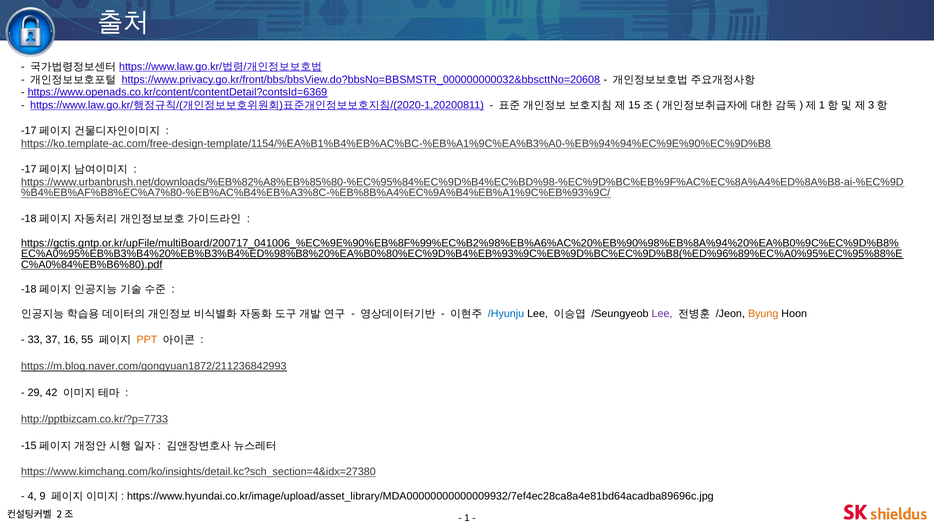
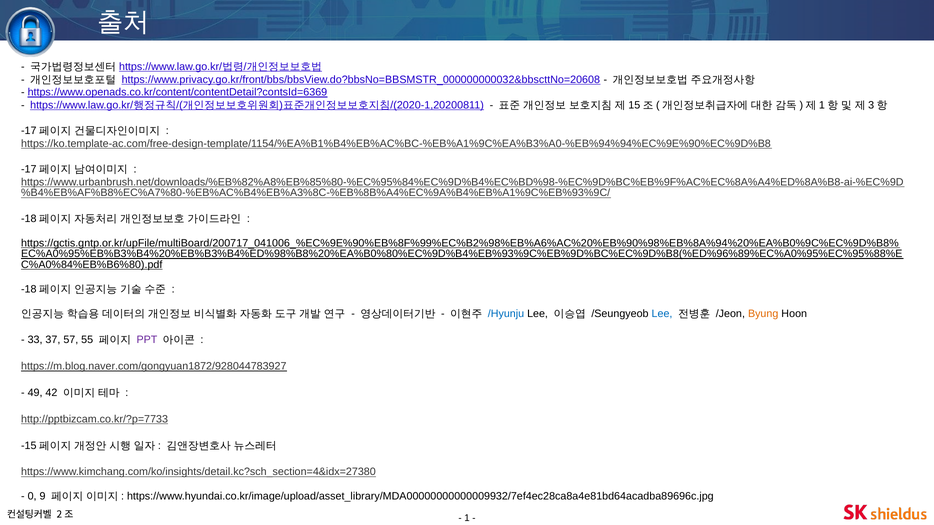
Lee at (662, 314) colour: purple -> blue
16: 16 -> 57
PPT colour: orange -> purple
https://m.blog.naver.com/gongyuan1872/211236842993: https://m.blog.naver.com/gongyuan1872/211236842993 -> https://m.blog.naver.com/gongyuan1872/928044783927
29: 29 -> 49
4: 4 -> 0
